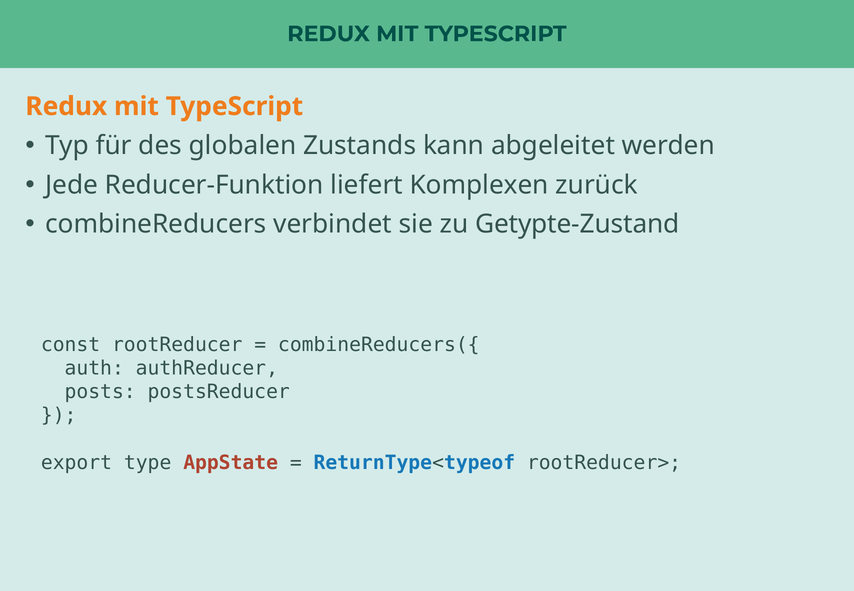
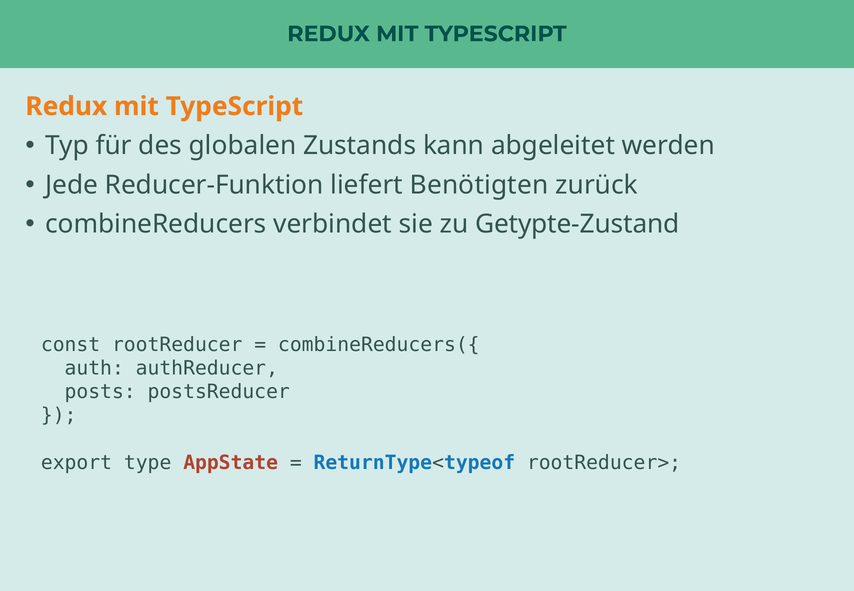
Komplexen: Komplexen -> Benötigten
